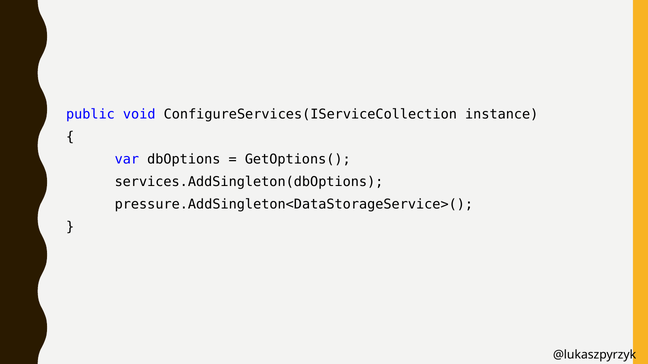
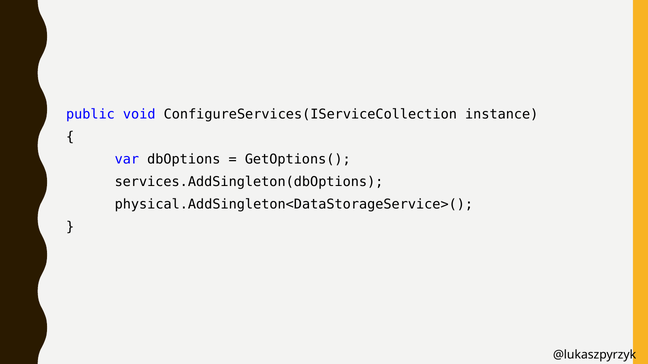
pressure.AddSingleton<DataStorageService>(: pressure.AddSingleton<DataStorageService>( -> physical.AddSingleton<DataStorageService>(
